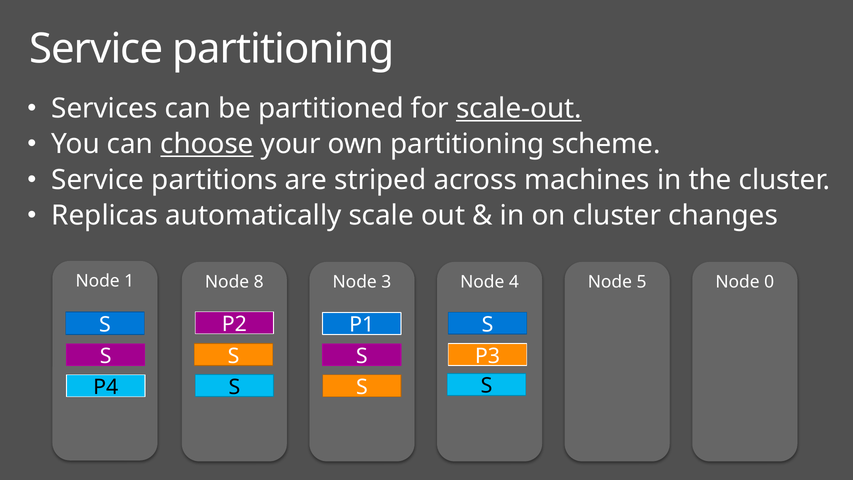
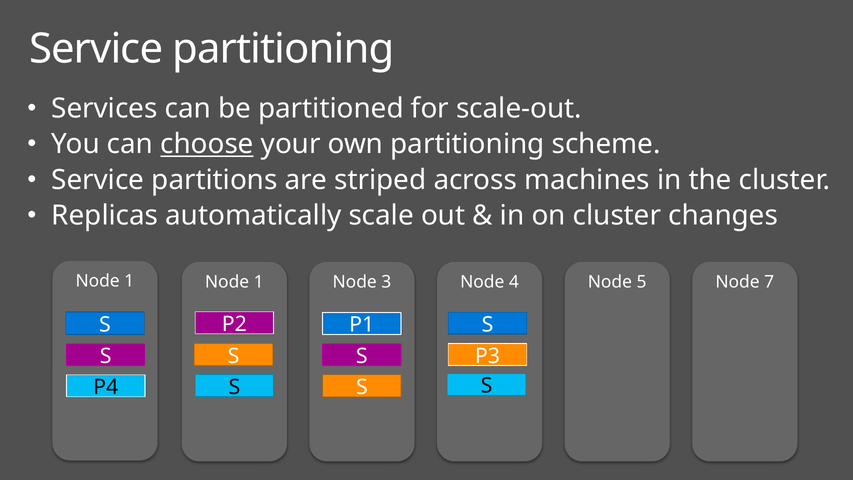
scale-out underline: present -> none
8 at (259, 282): 8 -> 1
0: 0 -> 7
